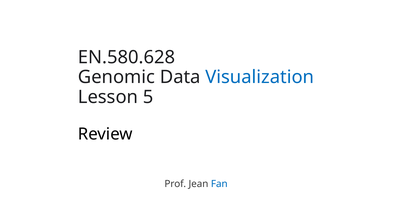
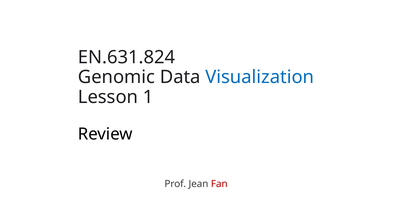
EN.580.628: EN.580.628 -> EN.631.824
5: 5 -> 1
Fan colour: blue -> red
